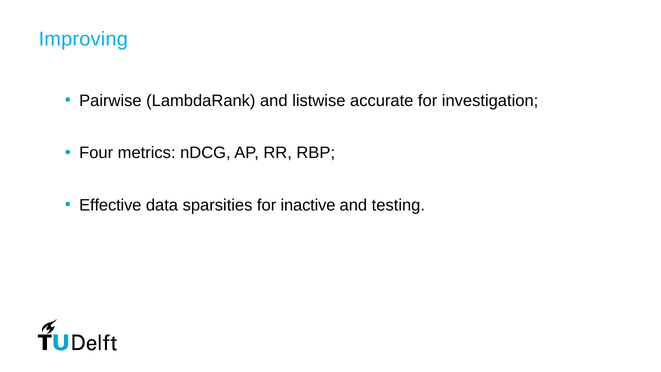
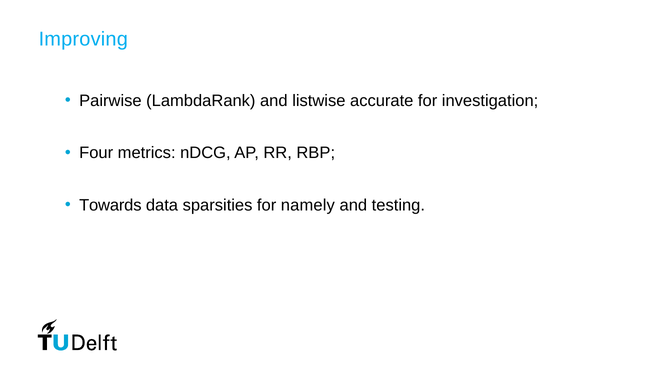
Effective: Effective -> Towards
inactive: inactive -> namely
